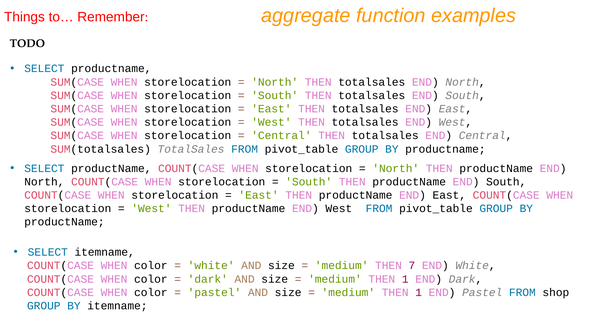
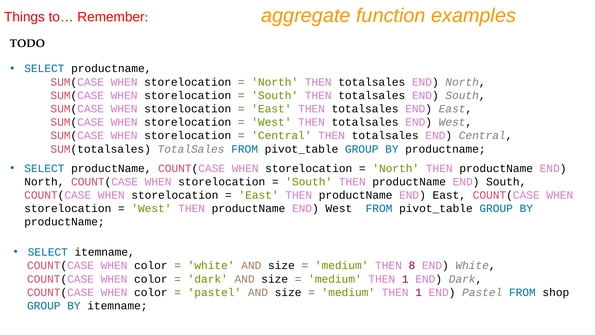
7: 7 -> 8
